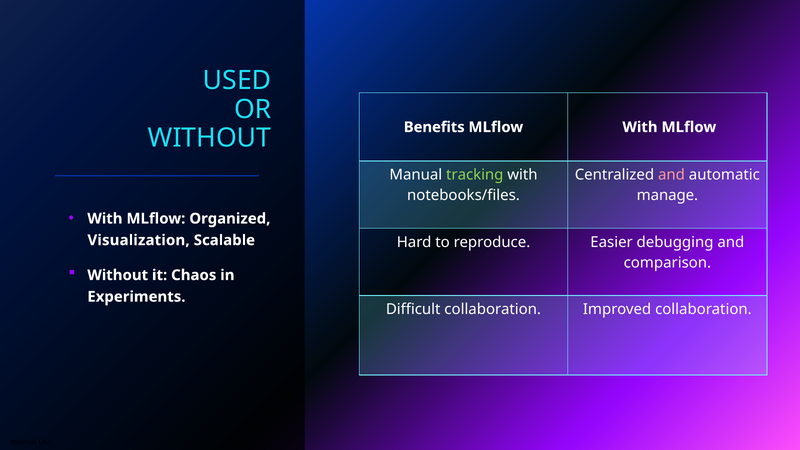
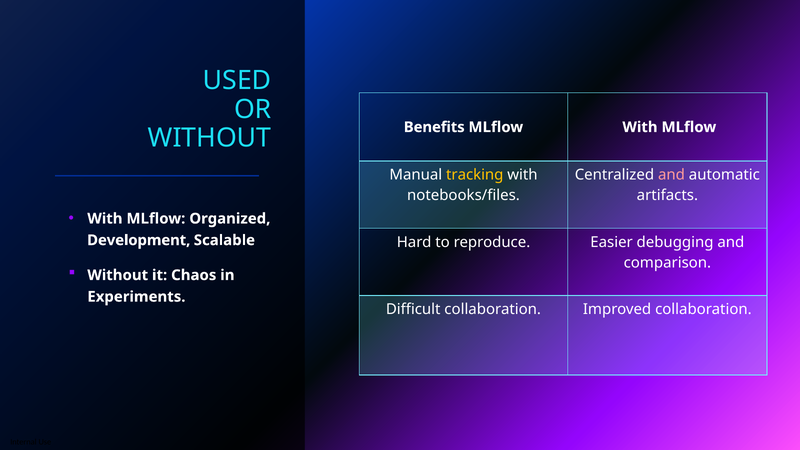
tracking colour: light green -> yellow
manage: manage -> artifacts
Visualization: Visualization -> Development
